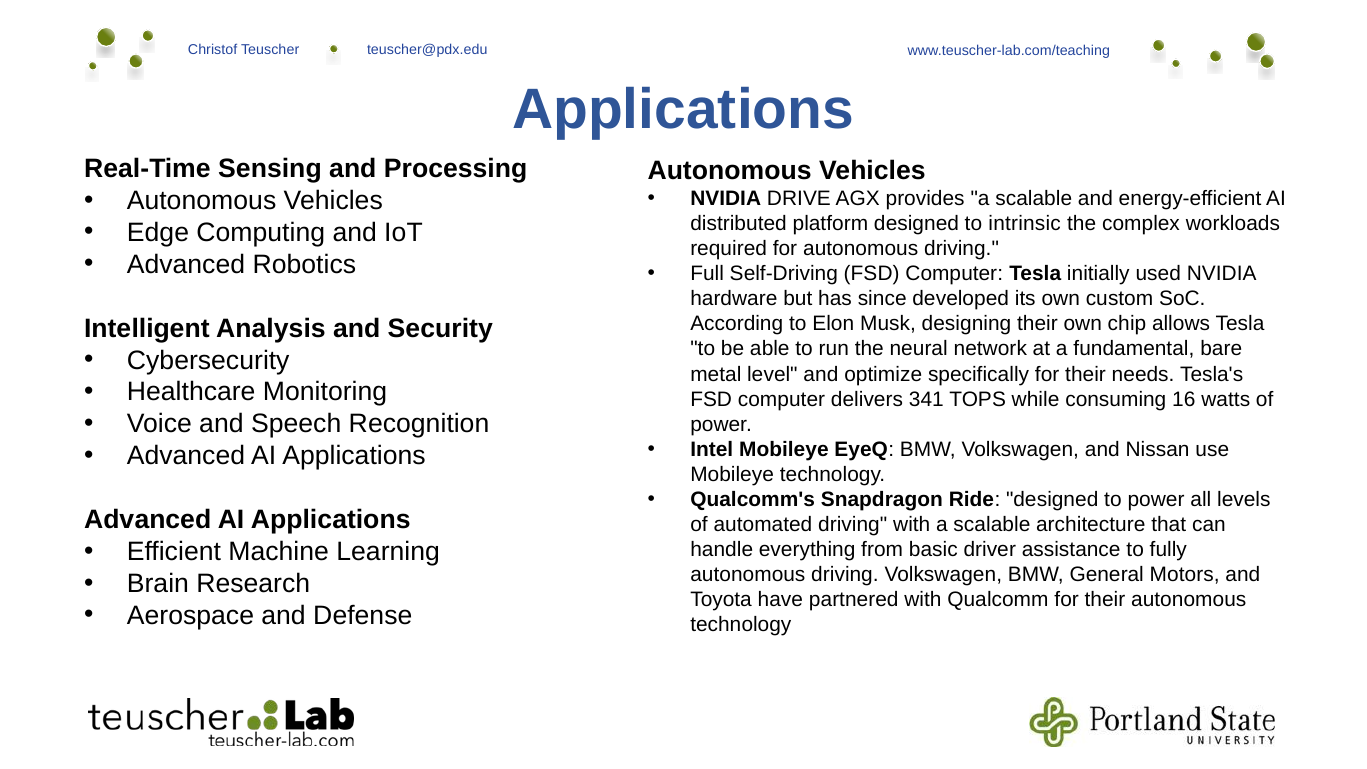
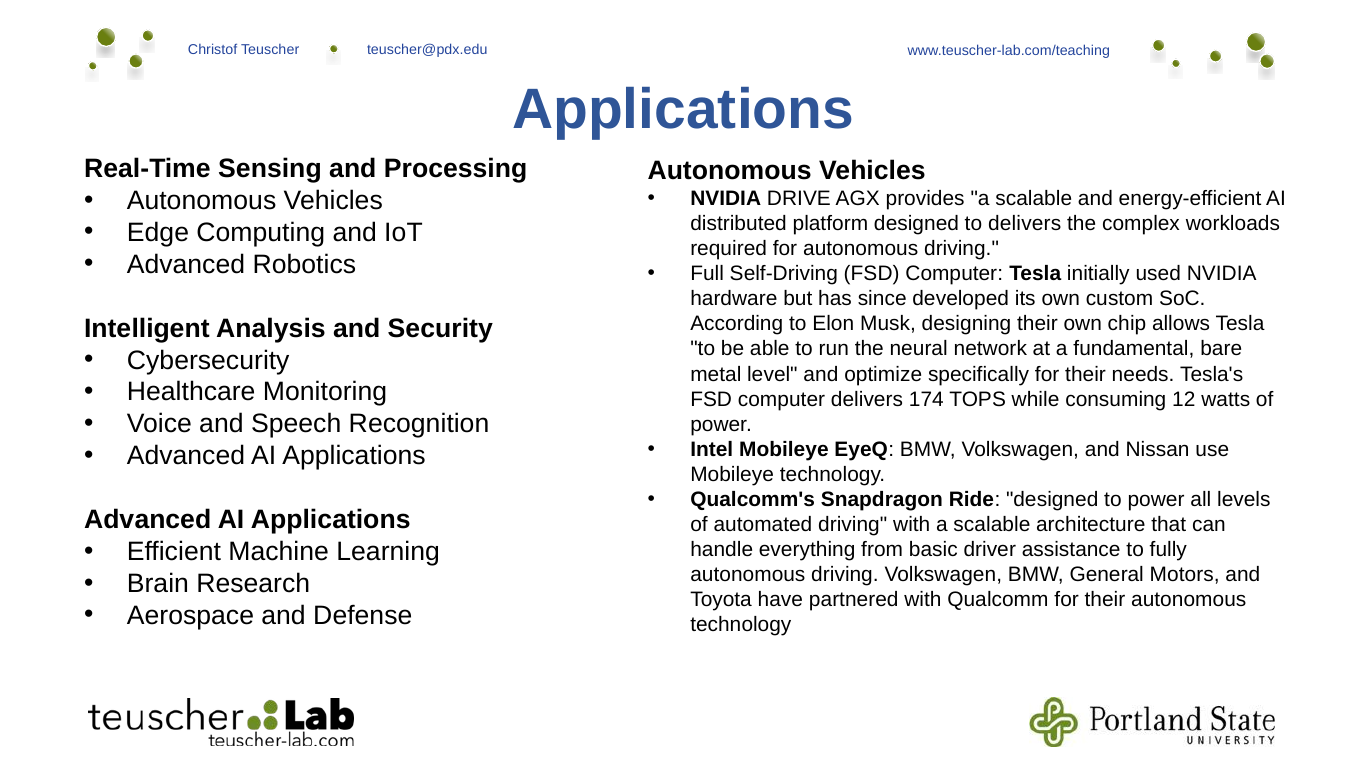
to intrinsic: intrinsic -> delivers
341: 341 -> 174
16: 16 -> 12
